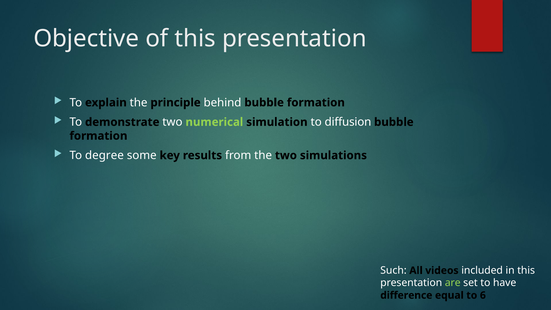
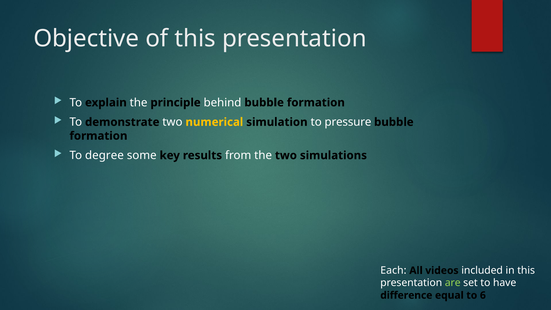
numerical colour: light green -> yellow
diffusion: diffusion -> pressure
Such: Such -> Each
